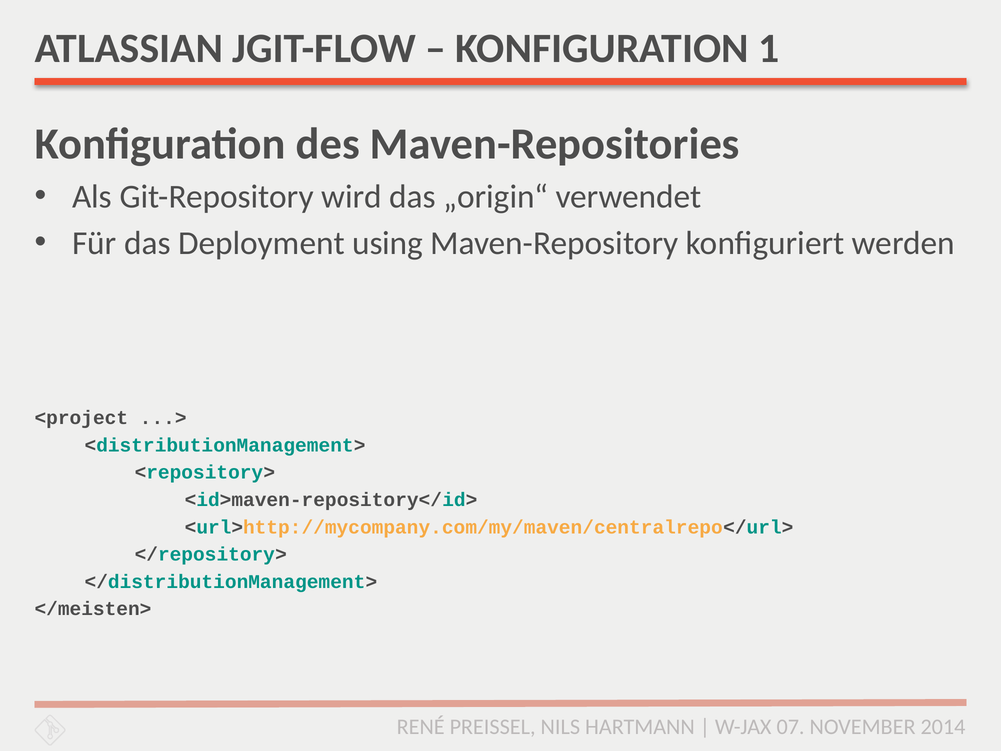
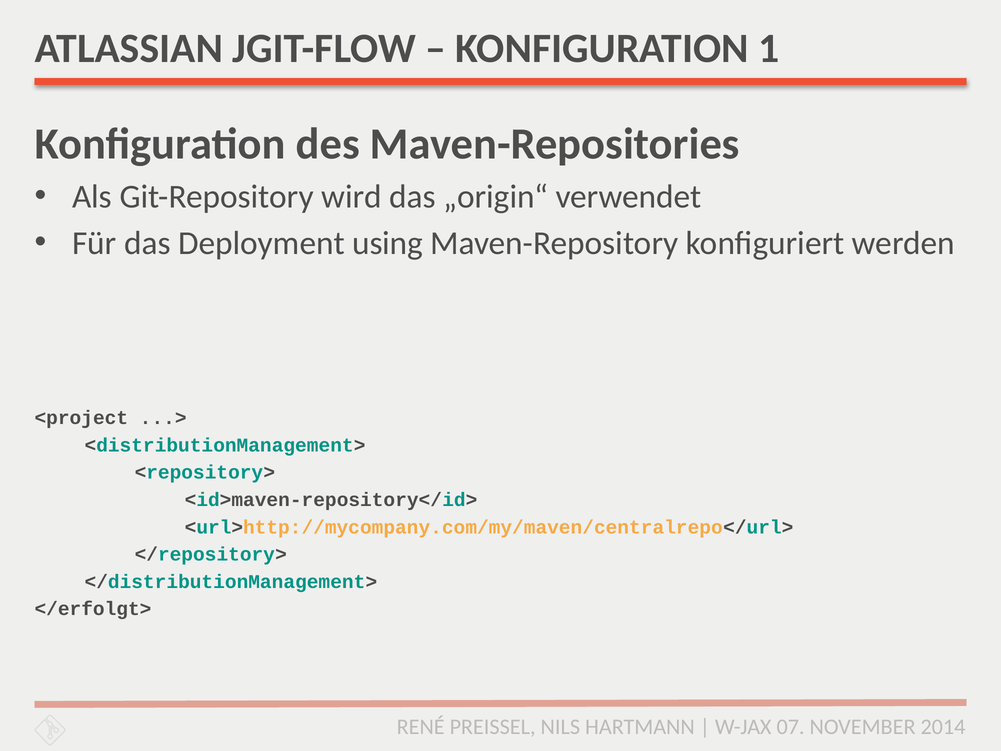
</meisten>: </meisten> -> </erfolgt>
